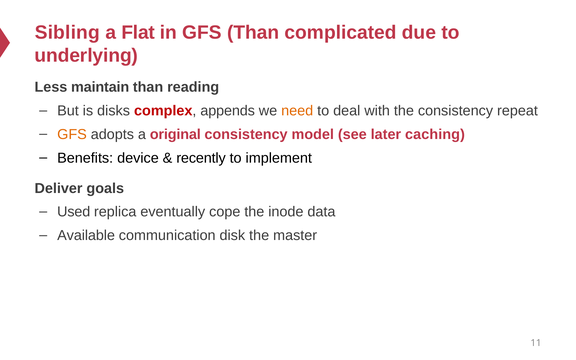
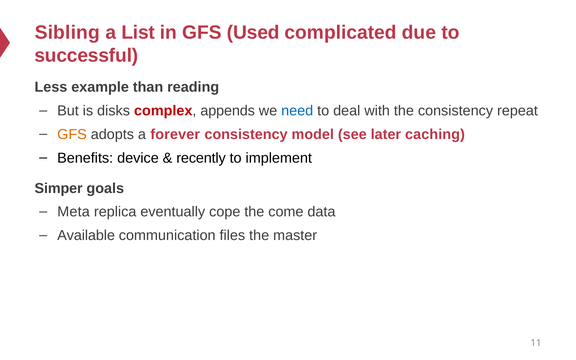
Flat: Flat -> List
GFS Than: Than -> Used
underlying: underlying -> successful
maintain: maintain -> example
need colour: orange -> blue
original: original -> forever
Deliver: Deliver -> Simper
Used: Used -> Meta
inode: inode -> come
disk: disk -> files
